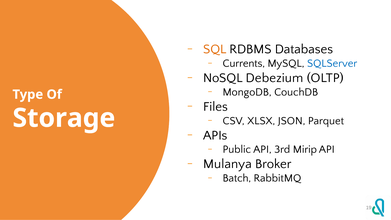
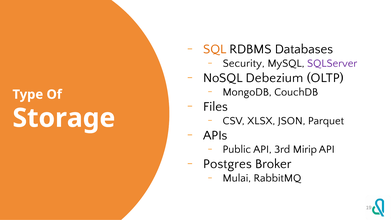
Currents: Currents -> Security
SQLServer colour: blue -> purple
Mulanya: Mulanya -> Postgres
Batch: Batch -> Mulai
